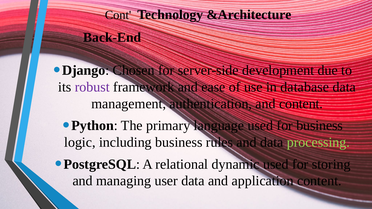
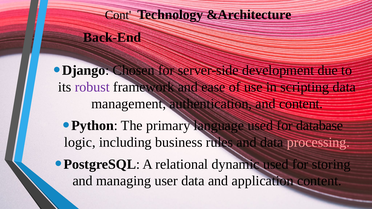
database: database -> scripting
for business: business -> database
processing colour: light green -> pink
